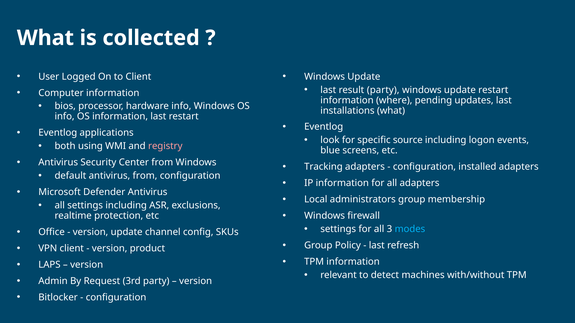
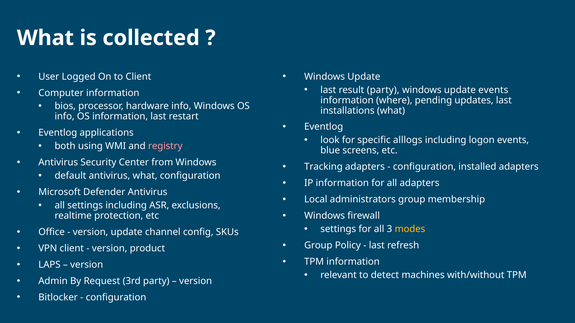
update restart: restart -> events
source: source -> alllogs
antivirus from: from -> what
modes colour: light blue -> yellow
